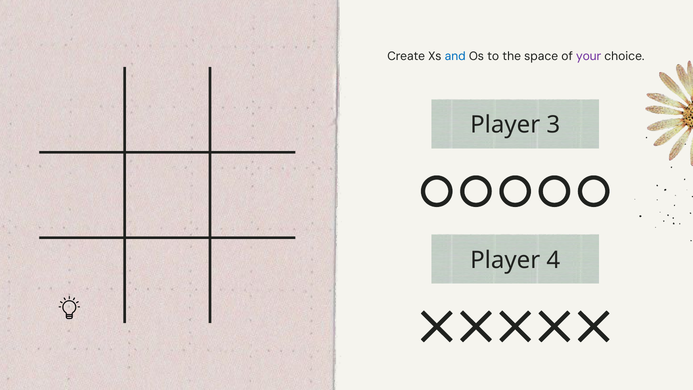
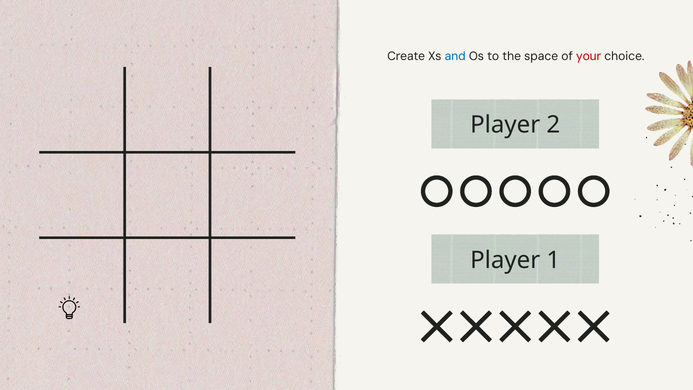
your colour: purple -> red
3: 3 -> 2
4: 4 -> 1
